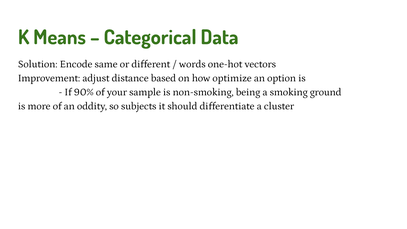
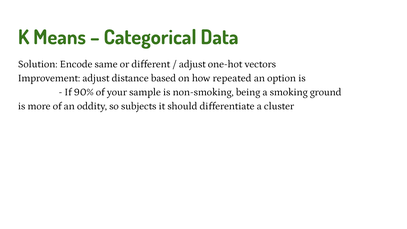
words at (192, 64): words -> adjust
optimize: optimize -> repeated
